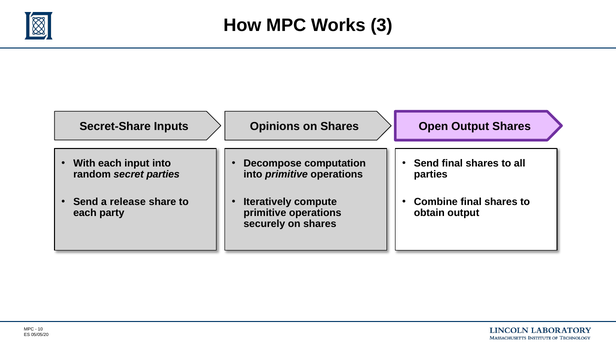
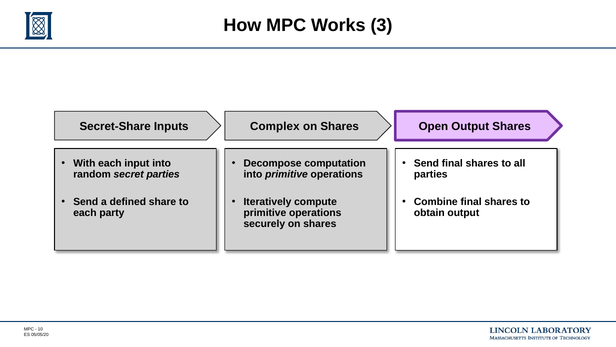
Opinions: Opinions -> Complex
release: release -> defined
